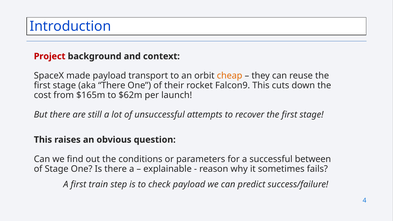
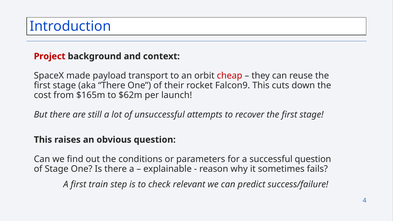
cheap colour: orange -> red
successful between: between -> question
check payload: payload -> relevant
